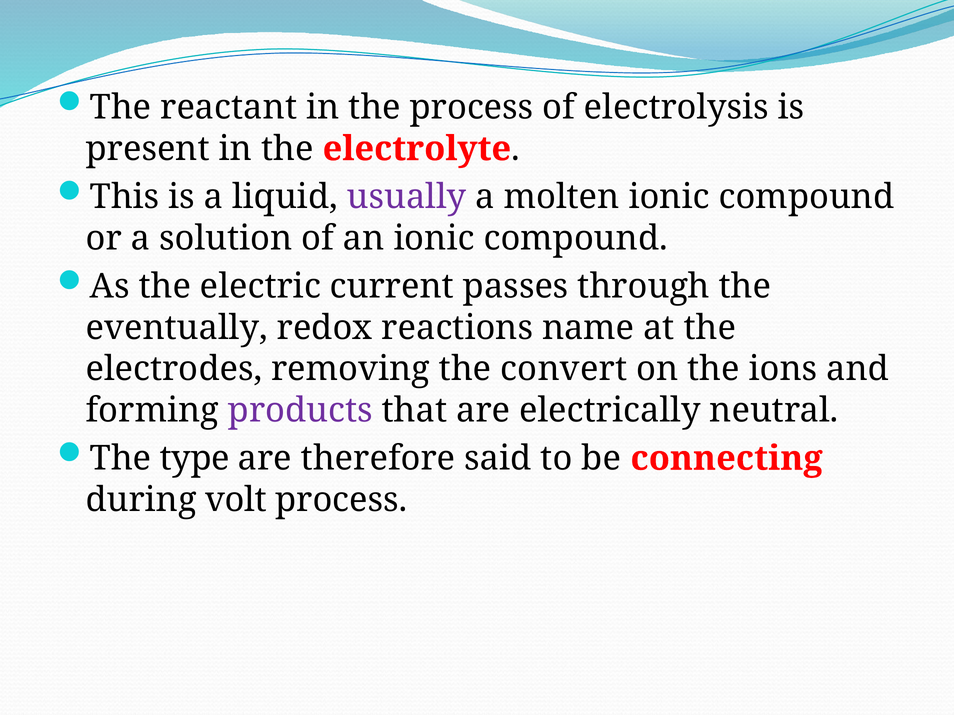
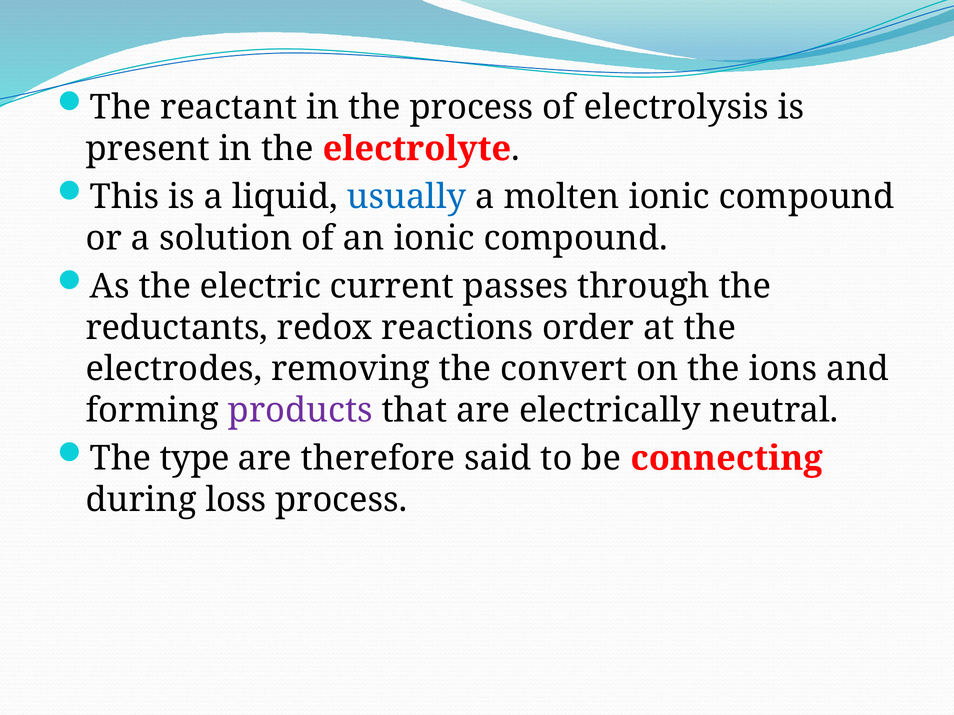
usually colour: purple -> blue
eventually: eventually -> reductants
name: name -> order
volt: volt -> loss
